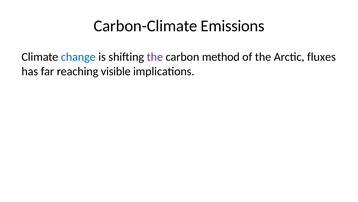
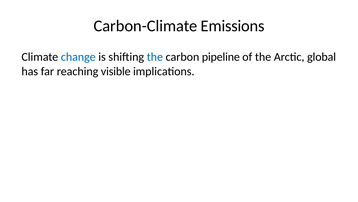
the at (155, 57) colour: purple -> blue
method: method -> pipeline
fluxes: fluxes -> global
